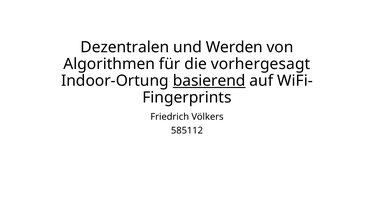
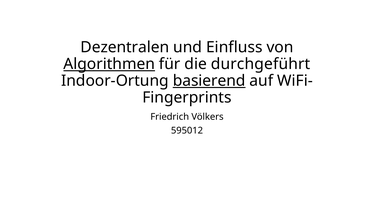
Werden: Werden -> Einfluss
Algorithmen underline: none -> present
vorhergesagt: vorhergesagt -> durchgeführt
585112: 585112 -> 595012
